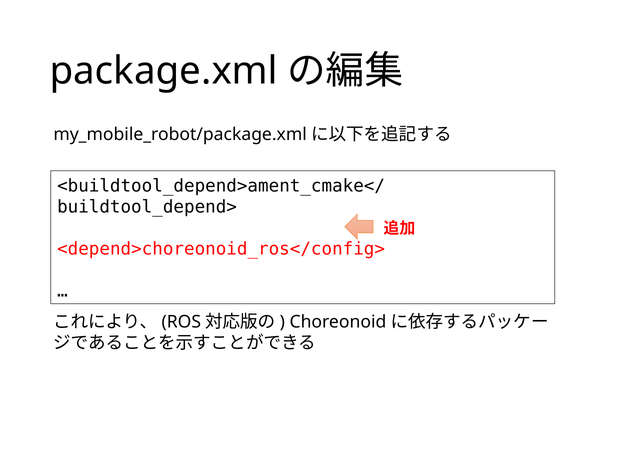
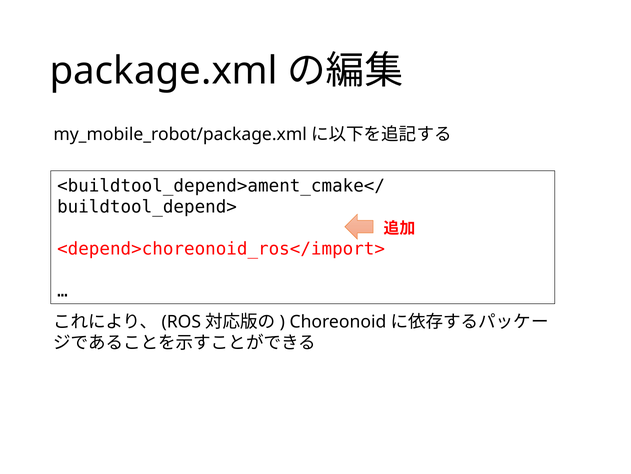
<depend>choreonoid_ros</config>: <depend>choreonoid_ros</config> -> <depend>choreonoid_ros</import>
